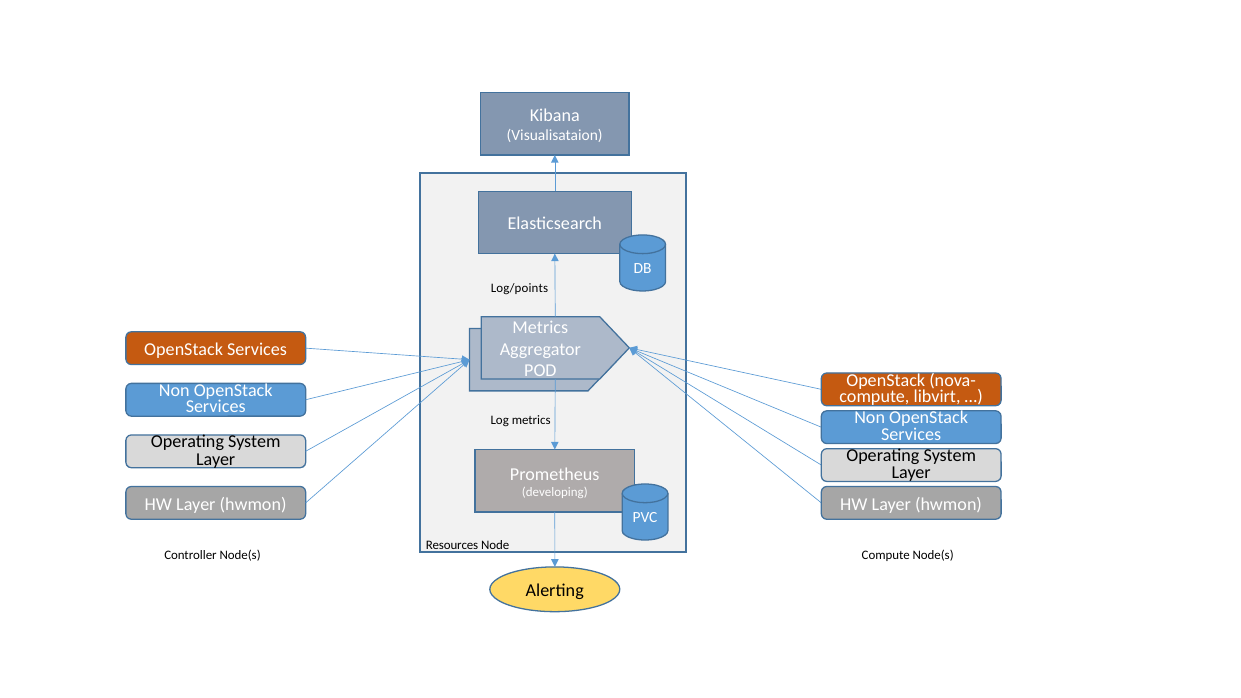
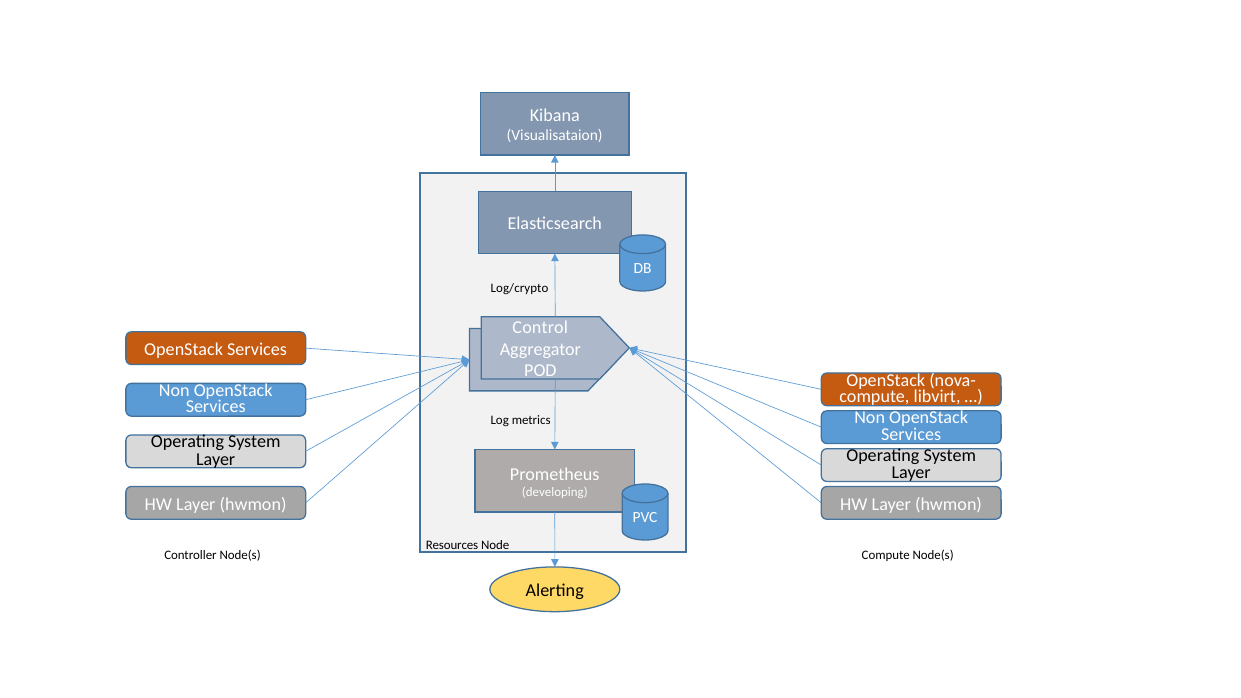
Log/points: Log/points -> Log/crypto
Metrics at (540, 327): Metrics -> Control
